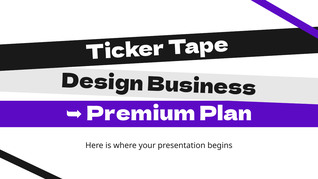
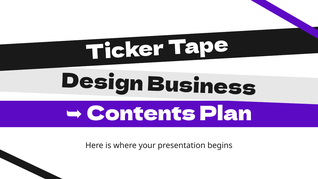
Premium: Premium -> Contents
